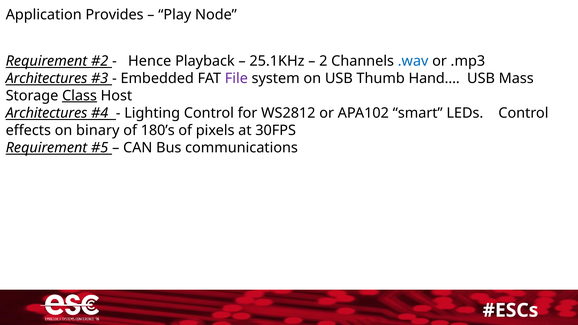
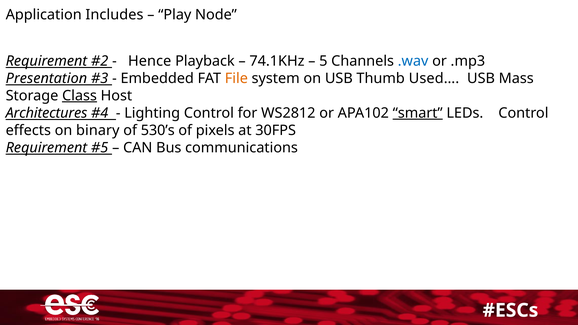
Provides: Provides -> Includes
25.1KHz: 25.1KHz -> 74.1KHz
2: 2 -> 5
Architectures at (47, 78): Architectures -> Presentation
File colour: purple -> orange
Hand…: Hand… -> Used…
smart underline: none -> present
180’s: 180’s -> 530’s
